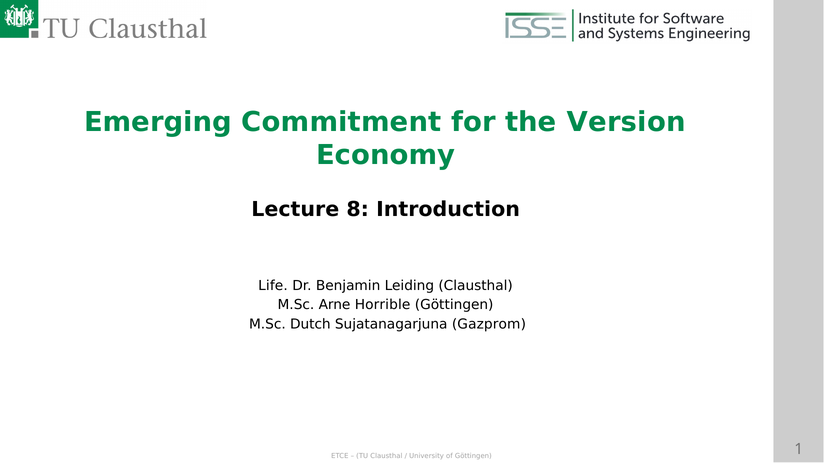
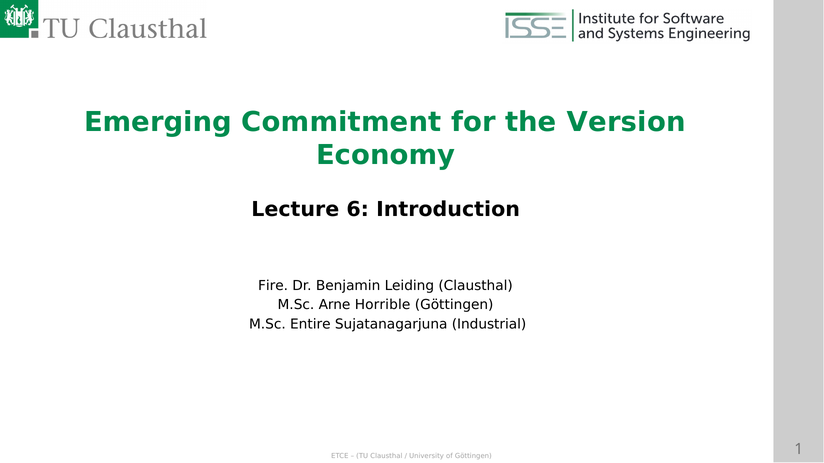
8: 8 -> 6
Life: Life -> Fire
Dutch: Dutch -> Entire
Gazprom: Gazprom -> Industrial
